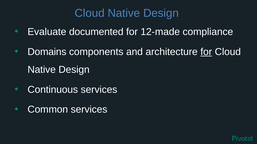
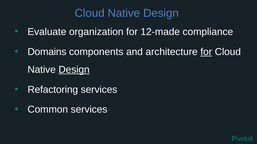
documented: documented -> organization
Design at (74, 70) underline: none -> present
Continuous: Continuous -> Refactoring
